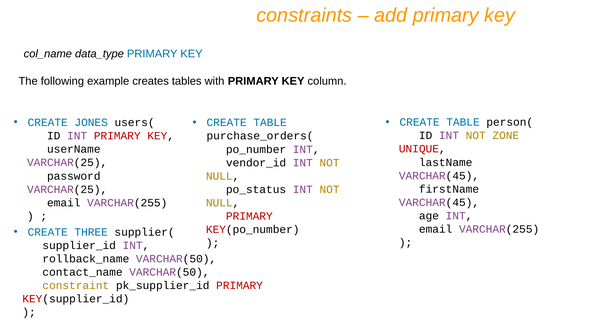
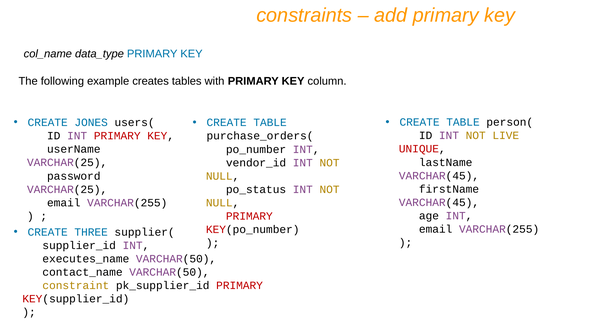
ZONE: ZONE -> LIVE
rollback_name: rollback_name -> executes_name
